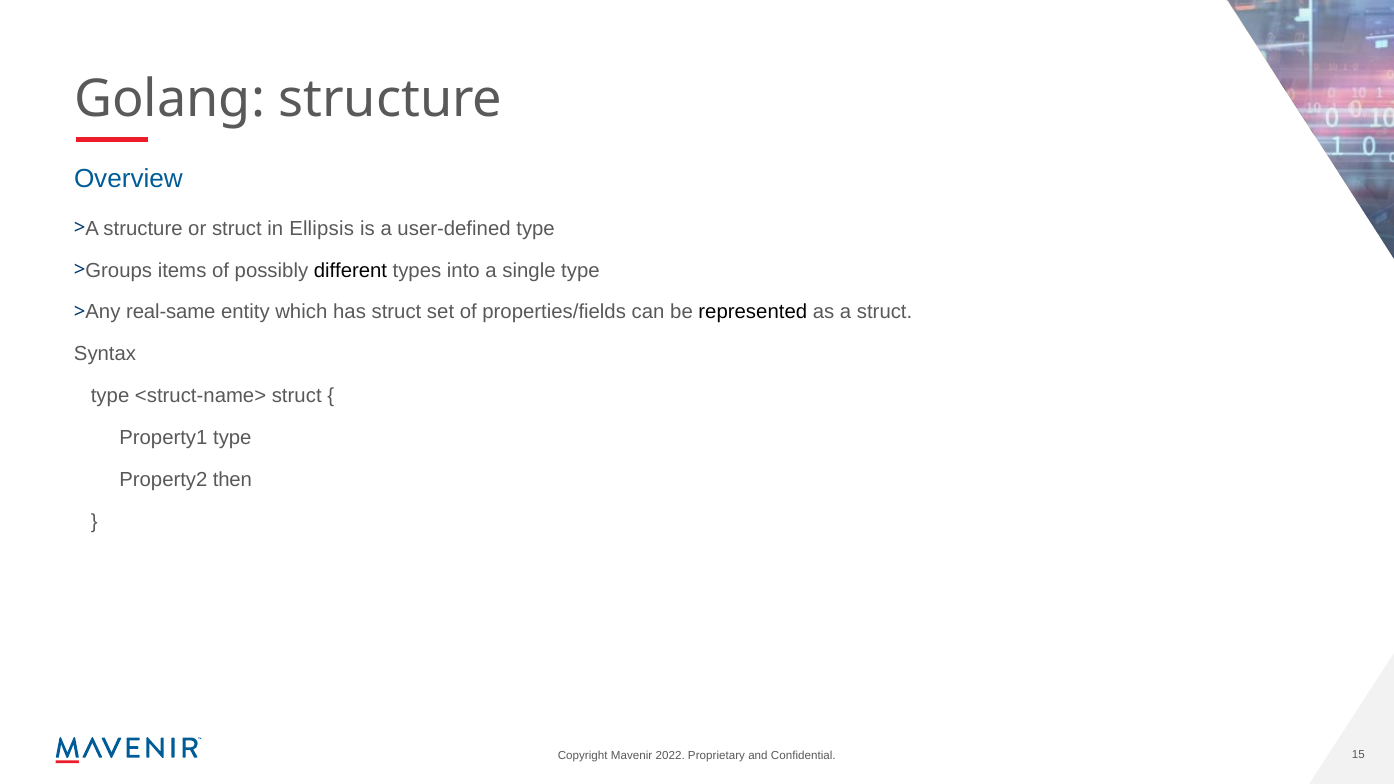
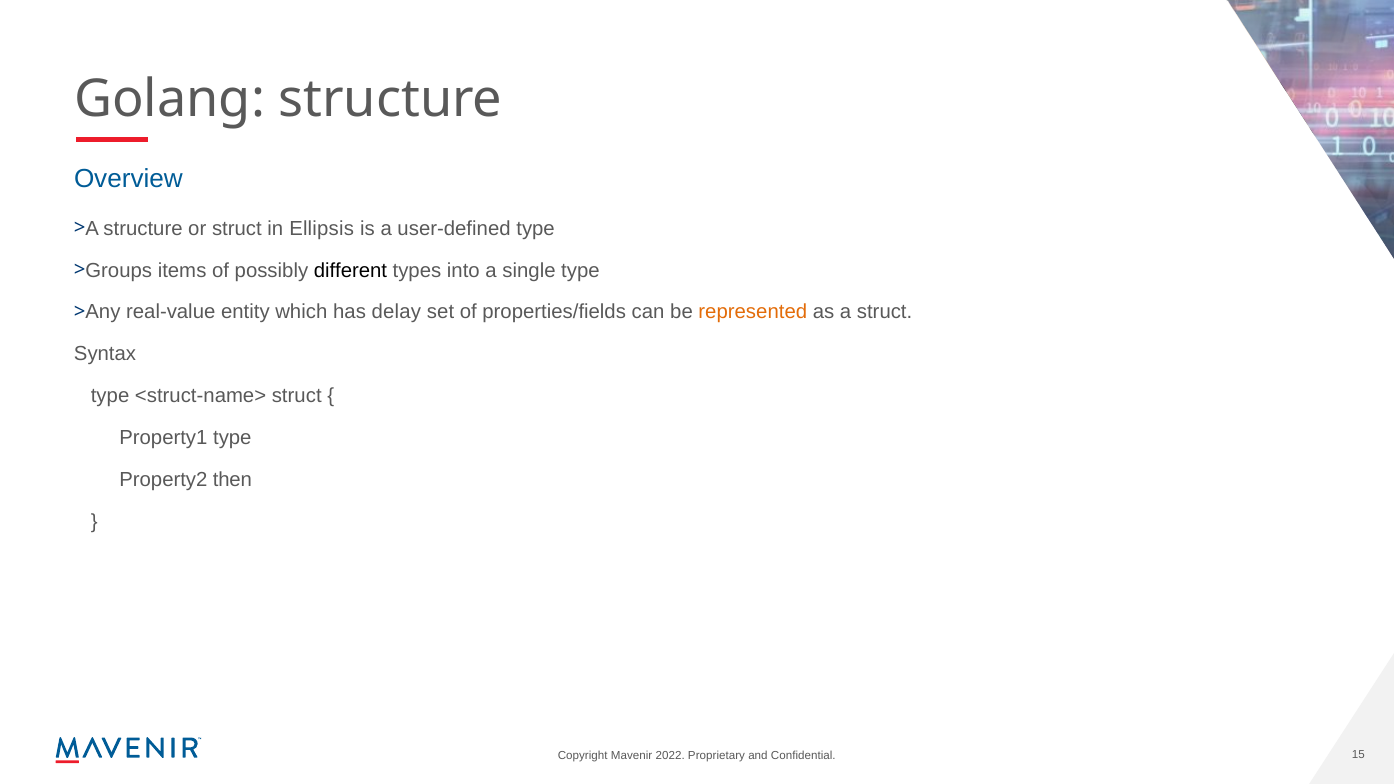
real-same: real-same -> real-value
has struct: struct -> delay
represented colour: black -> orange
